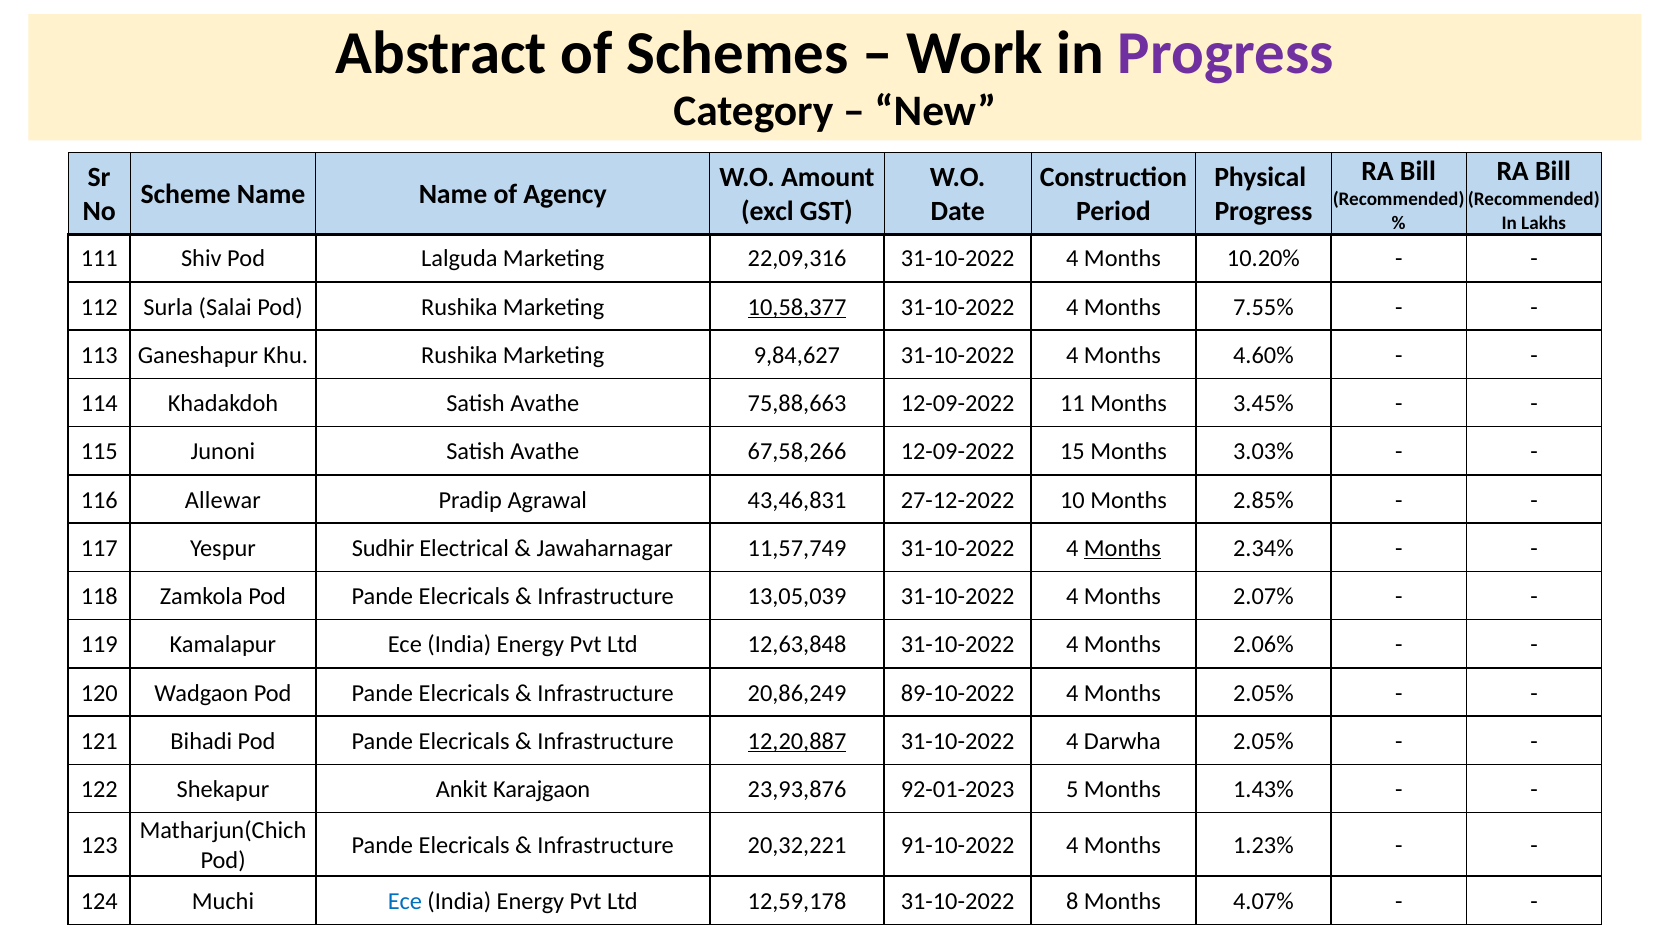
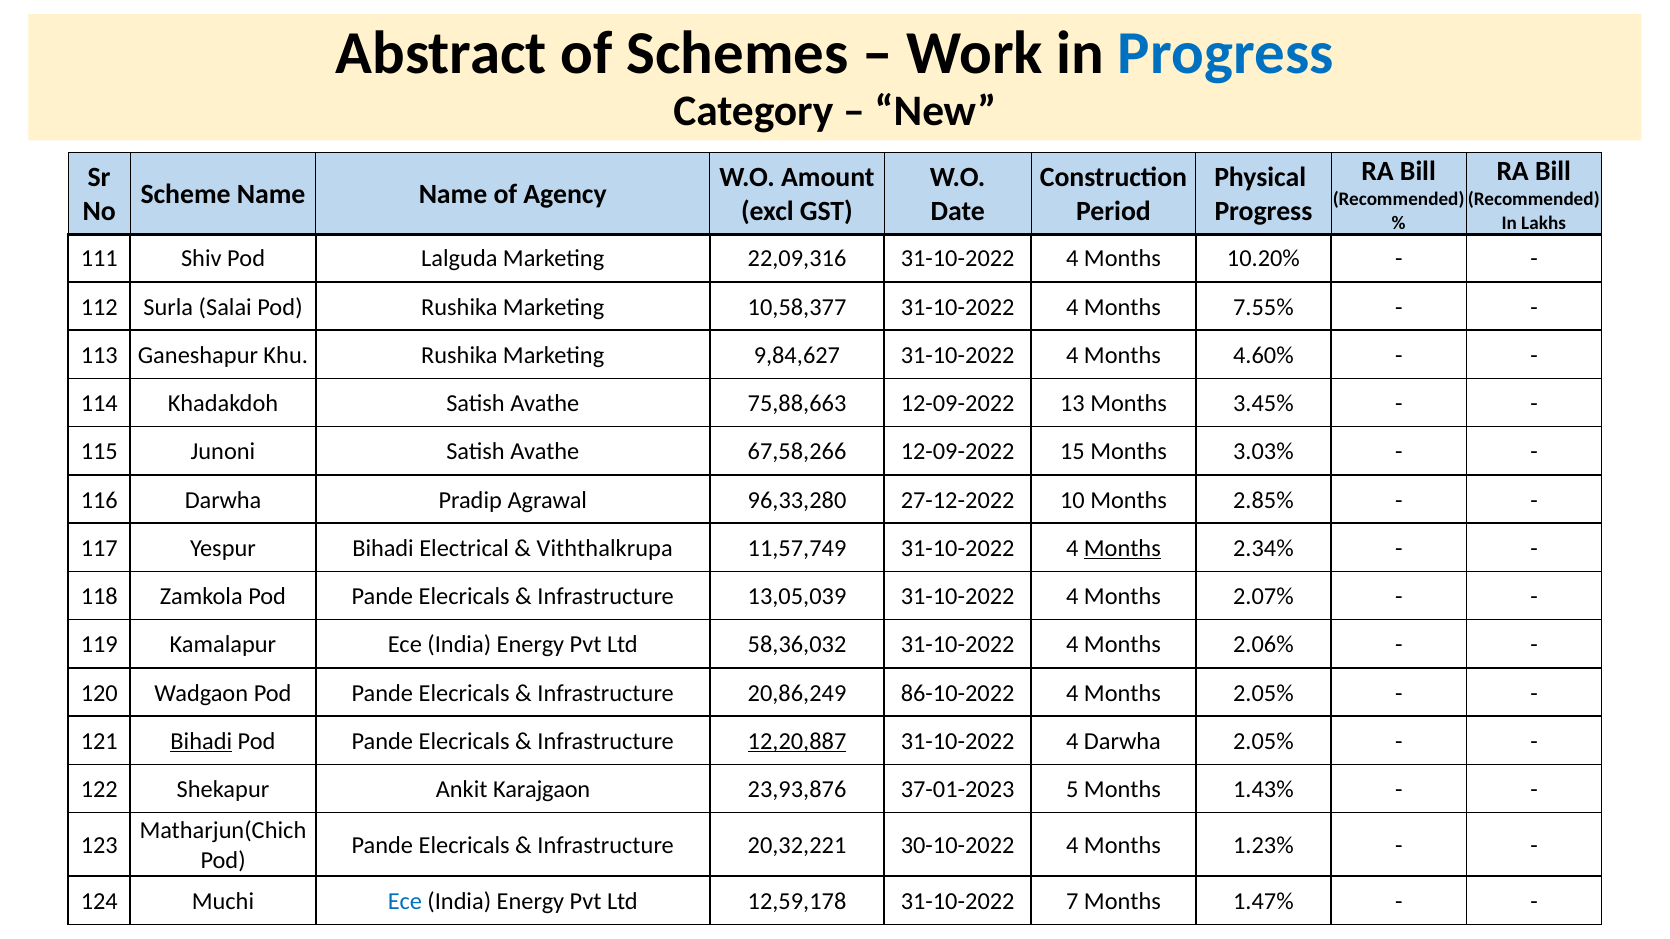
Progress at (1226, 54) colour: purple -> blue
10,58,377 underline: present -> none
11: 11 -> 13
116 Allewar: Allewar -> Darwha
43,46,831: 43,46,831 -> 96,33,280
Yespur Sudhir: Sudhir -> Bihadi
Jawaharnagar: Jawaharnagar -> Viththalkrupa
12,63,848: 12,63,848 -> 58,36,032
89-10-2022: 89-10-2022 -> 86-10-2022
Bihadi at (201, 742) underline: none -> present
92-01-2023: 92-01-2023 -> 37-01-2023
91-10-2022: 91-10-2022 -> 30-10-2022
8: 8 -> 7
4.07%: 4.07% -> 1.47%
